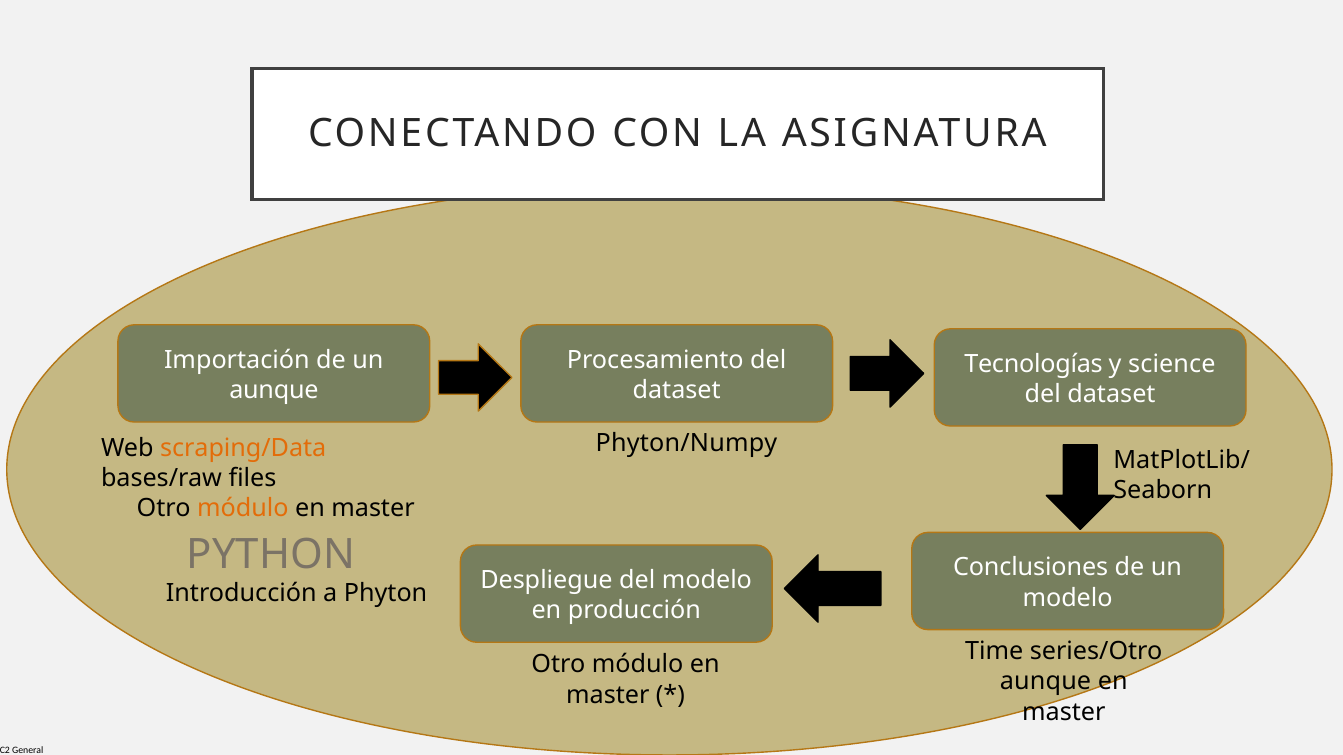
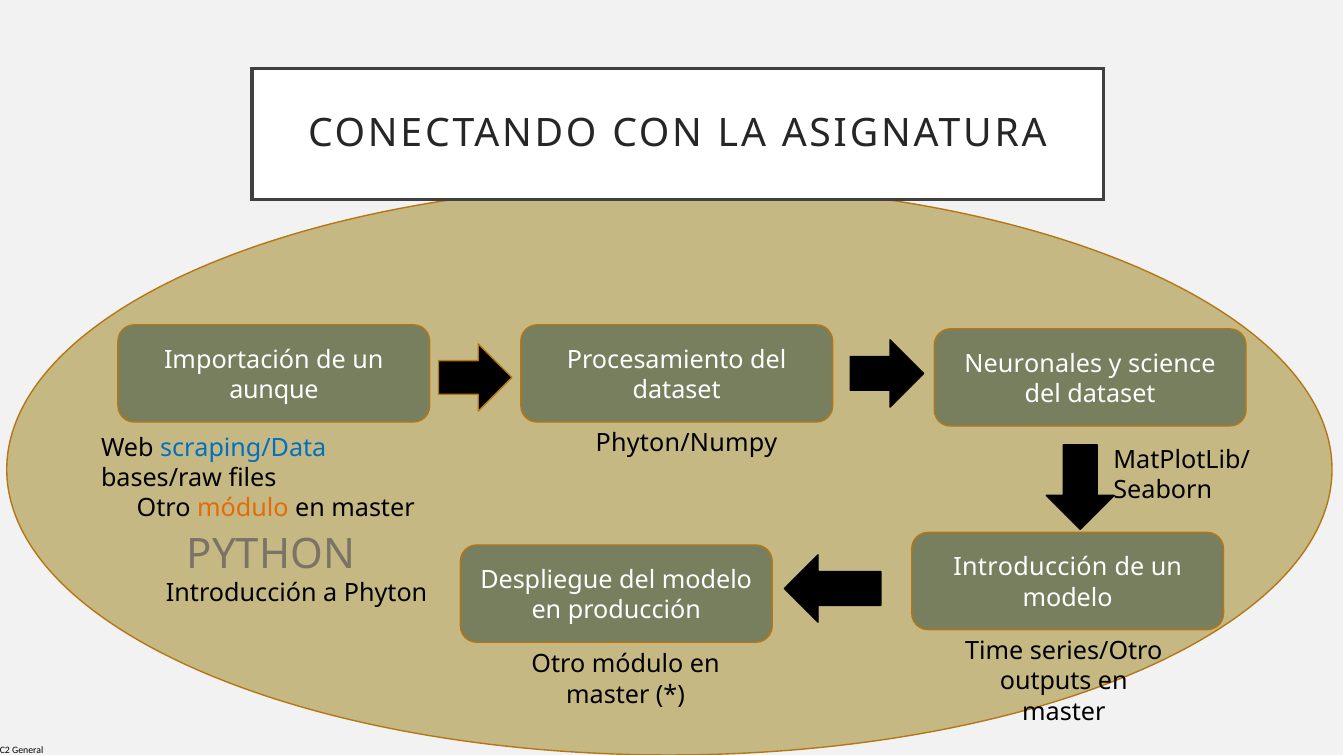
Tecnologías: Tecnologías -> Neuronales
scraping/Data colour: orange -> blue
Conclusiones at (1031, 568): Conclusiones -> Introducción
aunque at (1046, 682): aunque -> outputs
